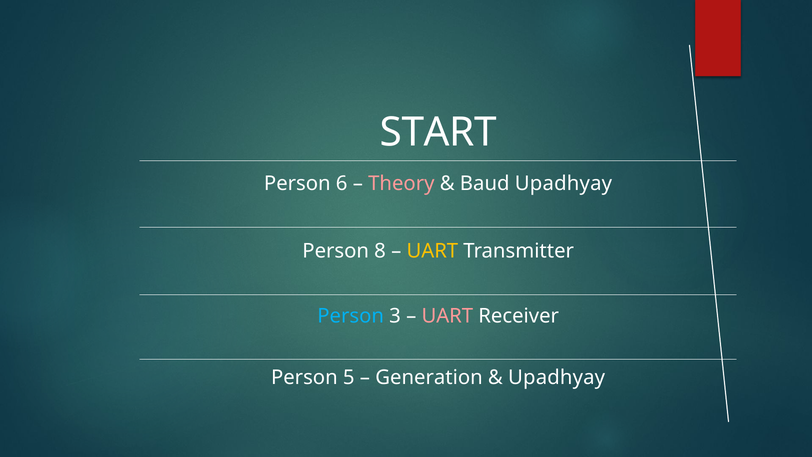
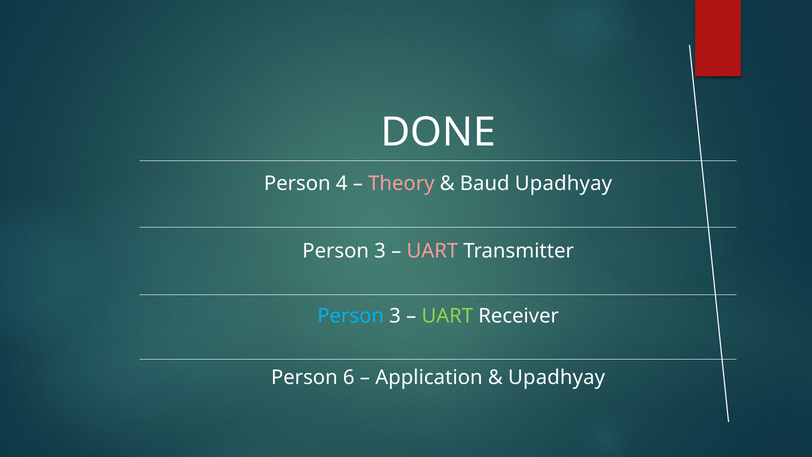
START: START -> DONE
6: 6 -> 4
8 at (380, 251): 8 -> 3
UART at (432, 251) colour: yellow -> pink
UART at (447, 316) colour: pink -> light green
5: 5 -> 6
Generation: Generation -> Application
